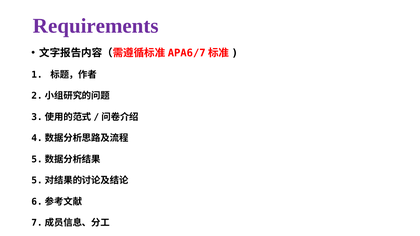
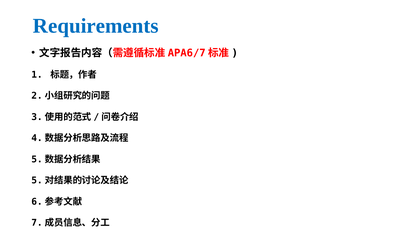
Requirements colour: purple -> blue
